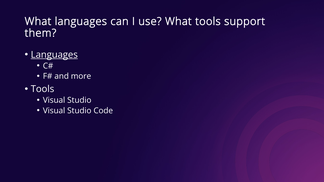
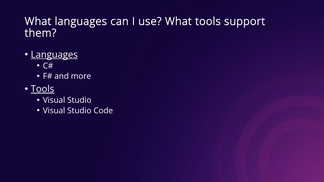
Tools at (42, 89) underline: none -> present
